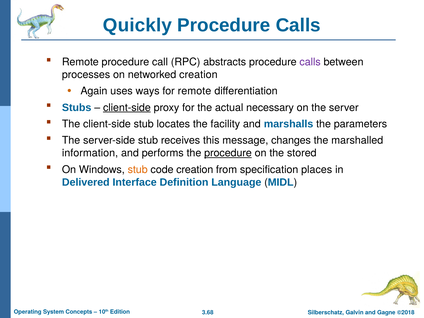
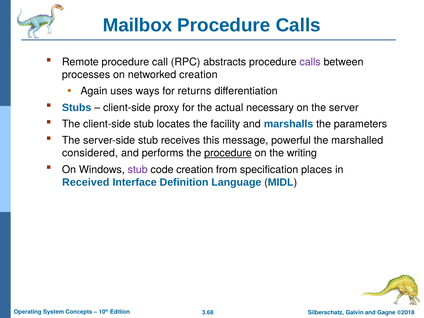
Quickly: Quickly -> Mailbox
for remote: remote -> returns
client-side at (127, 108) underline: present -> none
changes: changes -> powerful
information: information -> considered
stored: stored -> writing
stub at (138, 170) colour: orange -> purple
Delivered: Delivered -> Received
